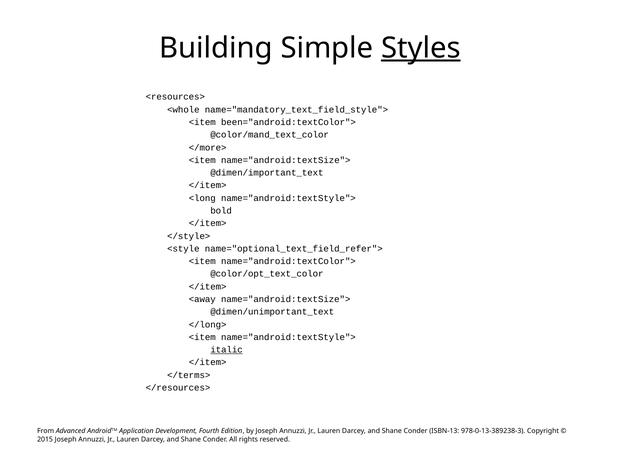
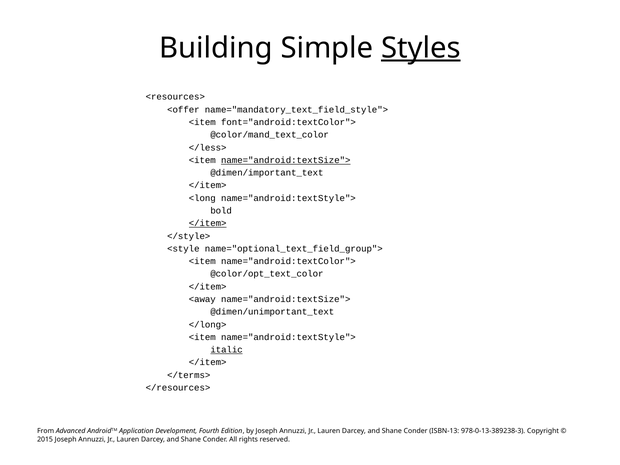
<whole: <whole -> <offer
been="android:textColor">: been="android:textColor"> -> font="android:textColor">
</more>: </more> -> </less>
name="android:textSize"> at (286, 160) underline: none -> present
</item> at (208, 223) underline: none -> present
name="optional_text_field_refer">: name="optional_text_field_refer"> -> name="optional_text_field_group">
